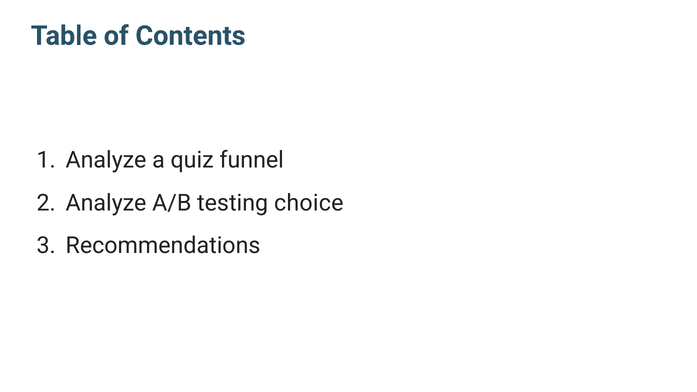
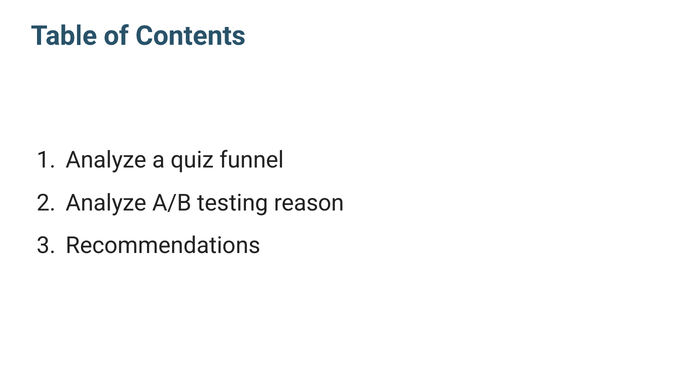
choice: choice -> reason
